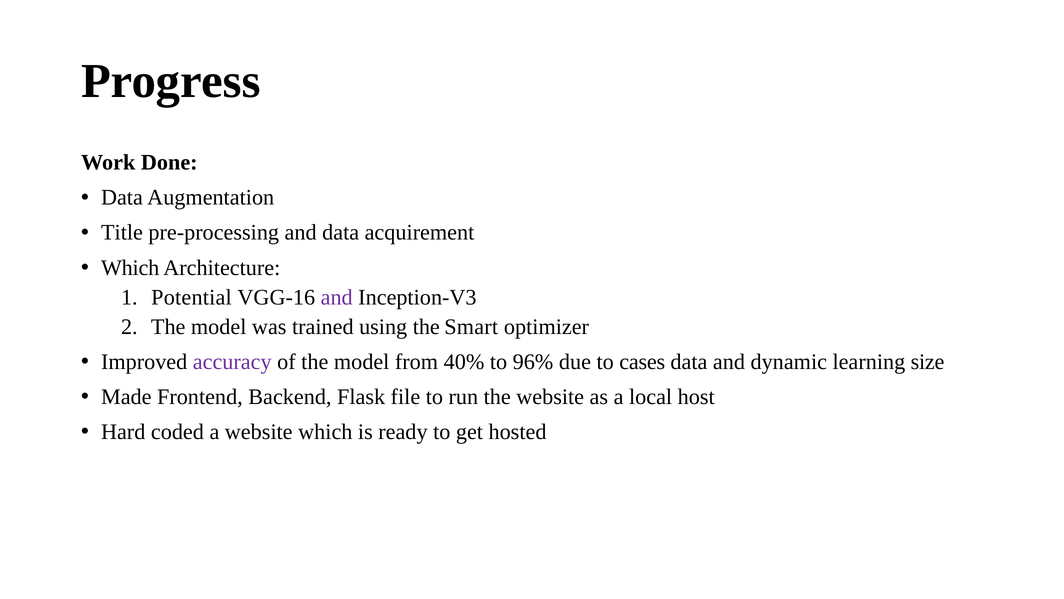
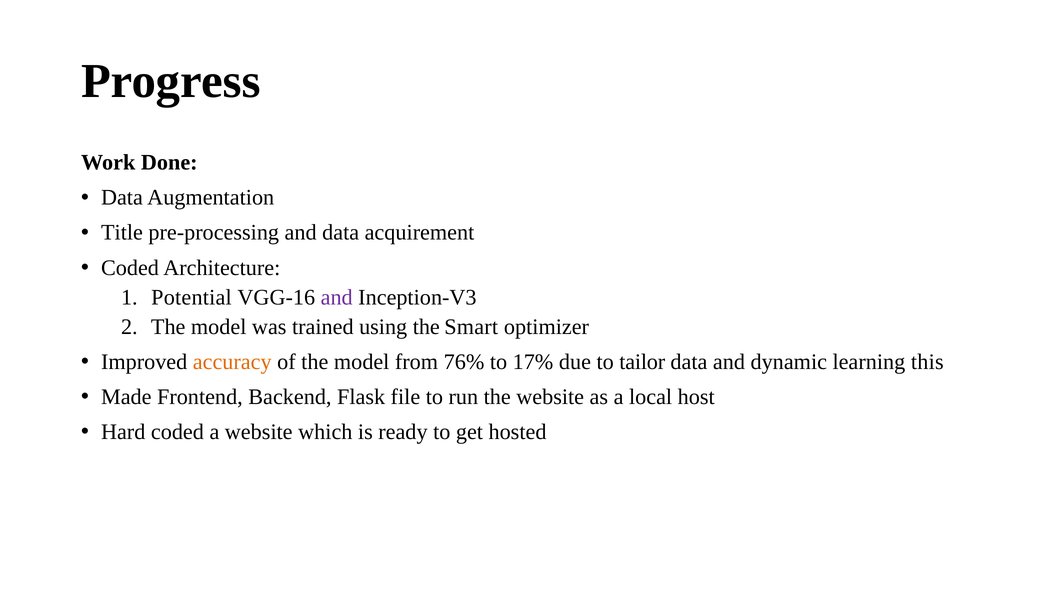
Which at (130, 267): Which -> Coded
accuracy colour: purple -> orange
40%: 40% -> 76%
96%: 96% -> 17%
cases: cases -> tailor
size: size -> this
